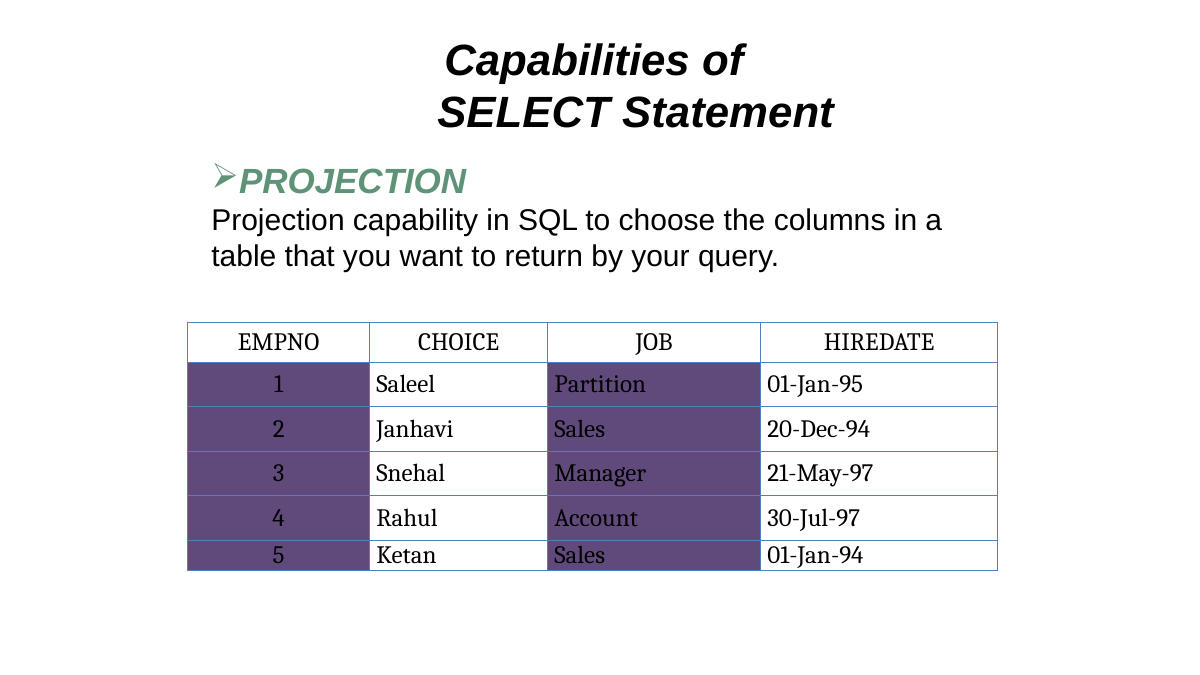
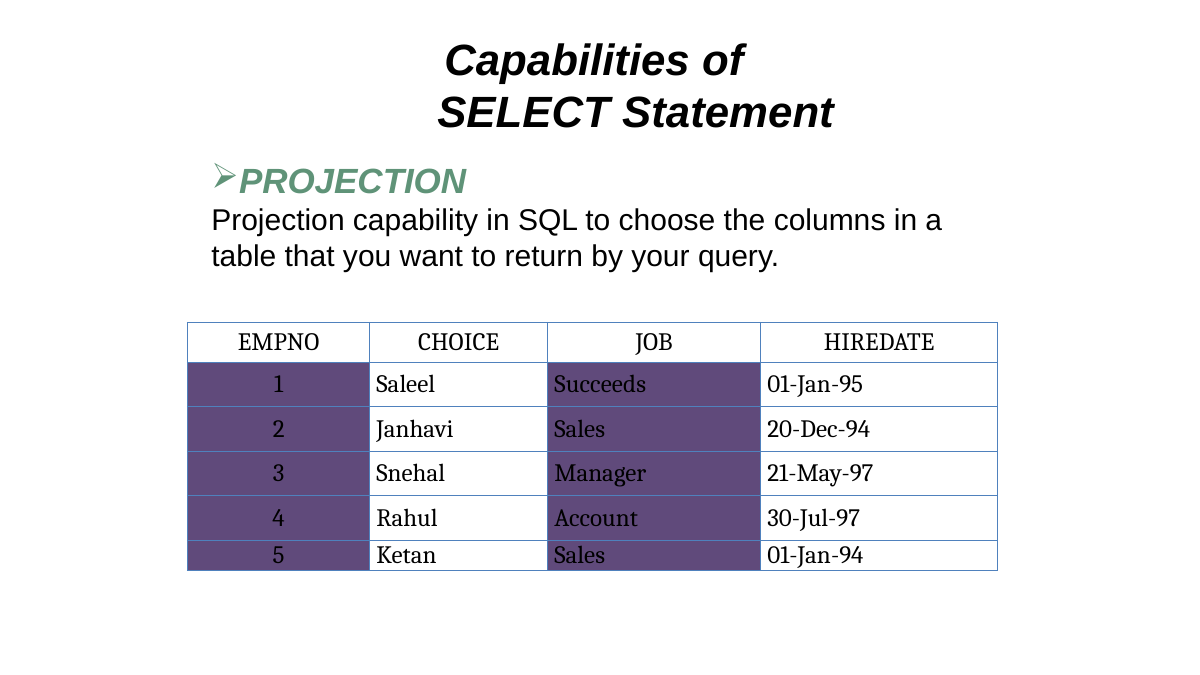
Partition: Partition -> Succeeds
